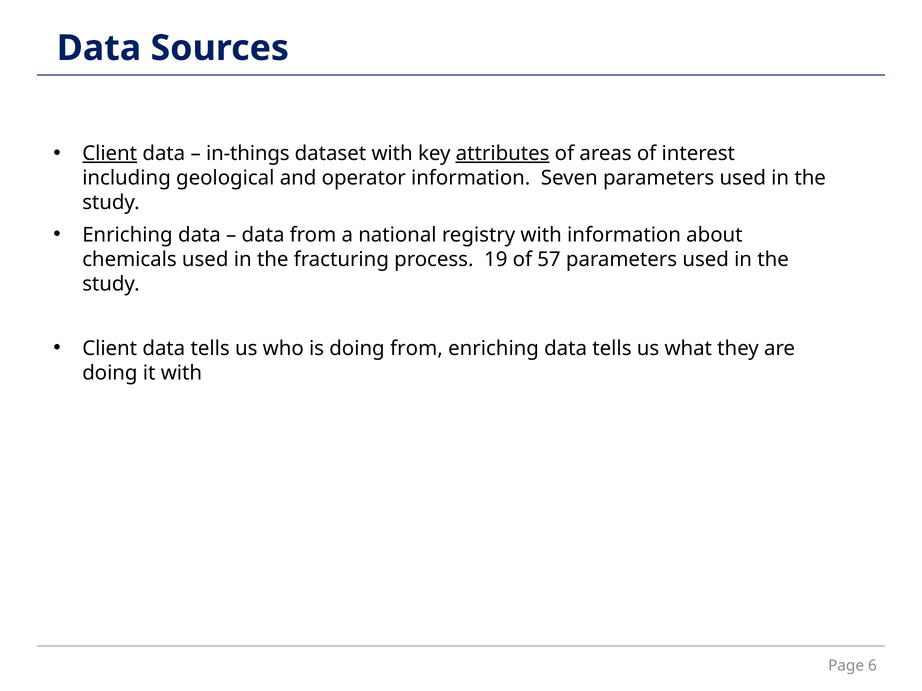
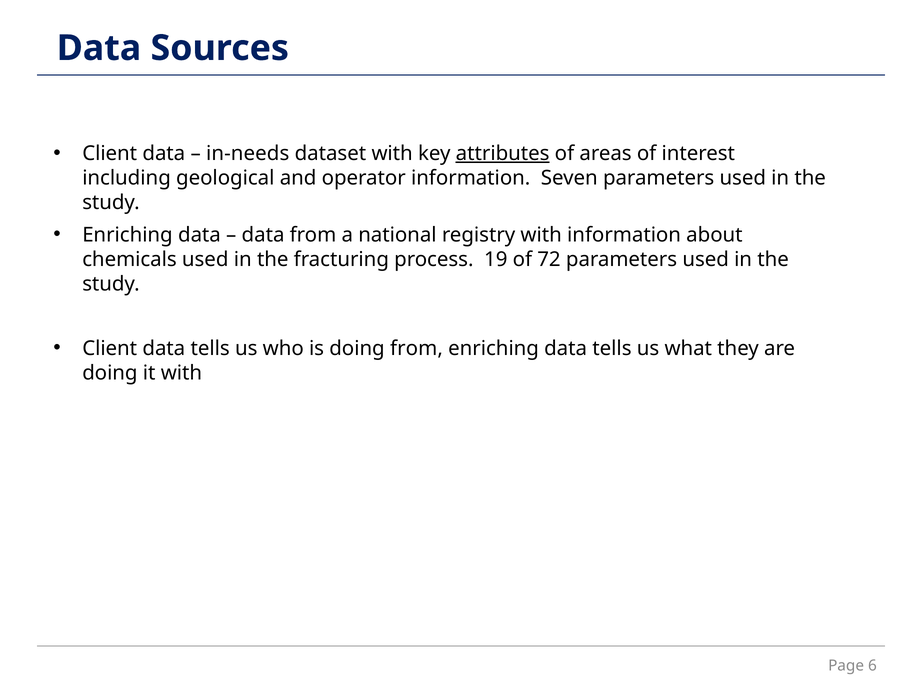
Client at (110, 154) underline: present -> none
in-things: in-things -> in-needs
57: 57 -> 72
